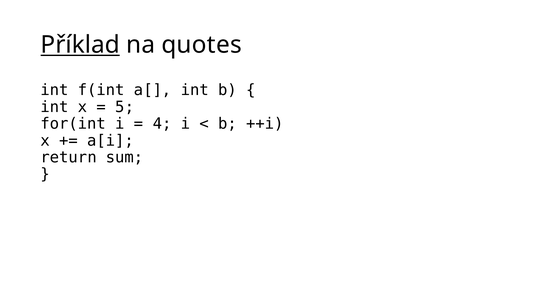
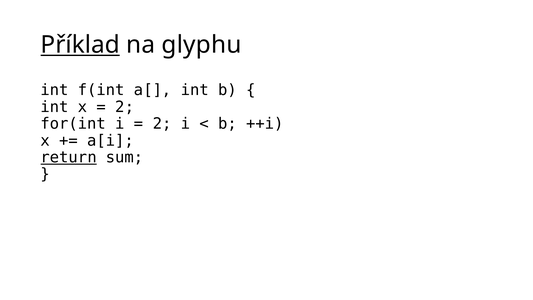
quotes: quotes -> glyphu
5 at (125, 107): 5 -> 2
4 at (162, 124): 4 -> 2
return underline: none -> present
